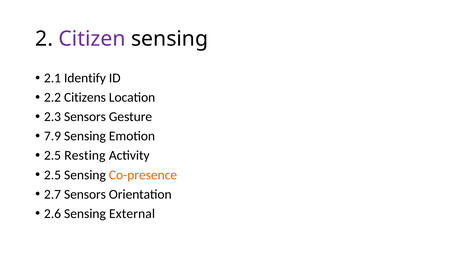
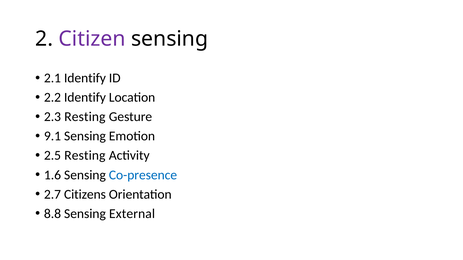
2.2 Citizens: Citizens -> Identify
2.3 Sensors: Sensors -> Resting
7.9: 7.9 -> 9.1
2.5 at (52, 175): 2.5 -> 1.6
Co-presence colour: orange -> blue
2.7 Sensors: Sensors -> Citizens
2.6: 2.6 -> 8.8
